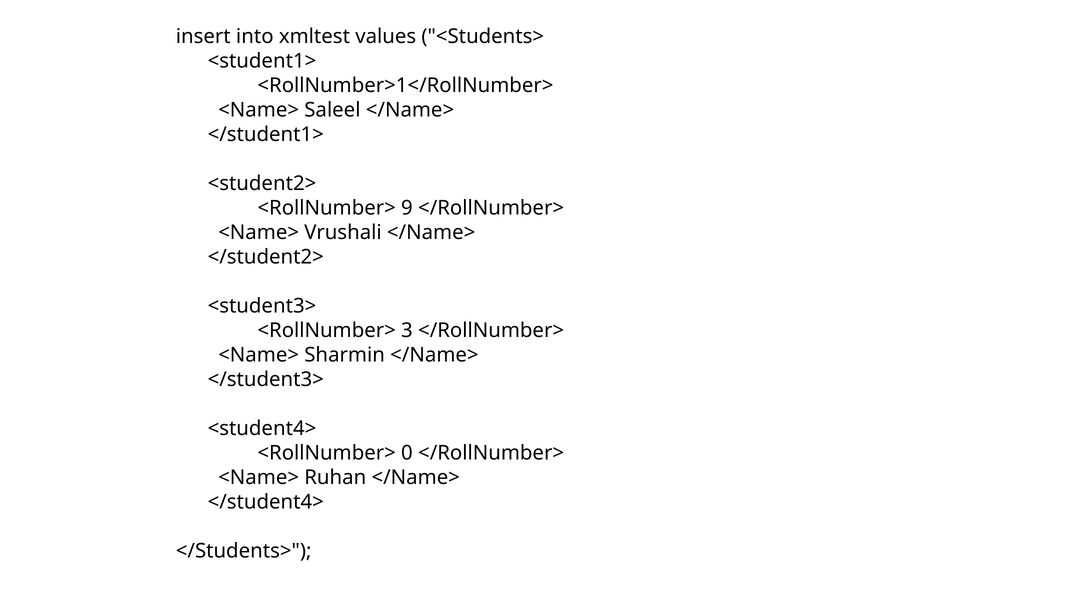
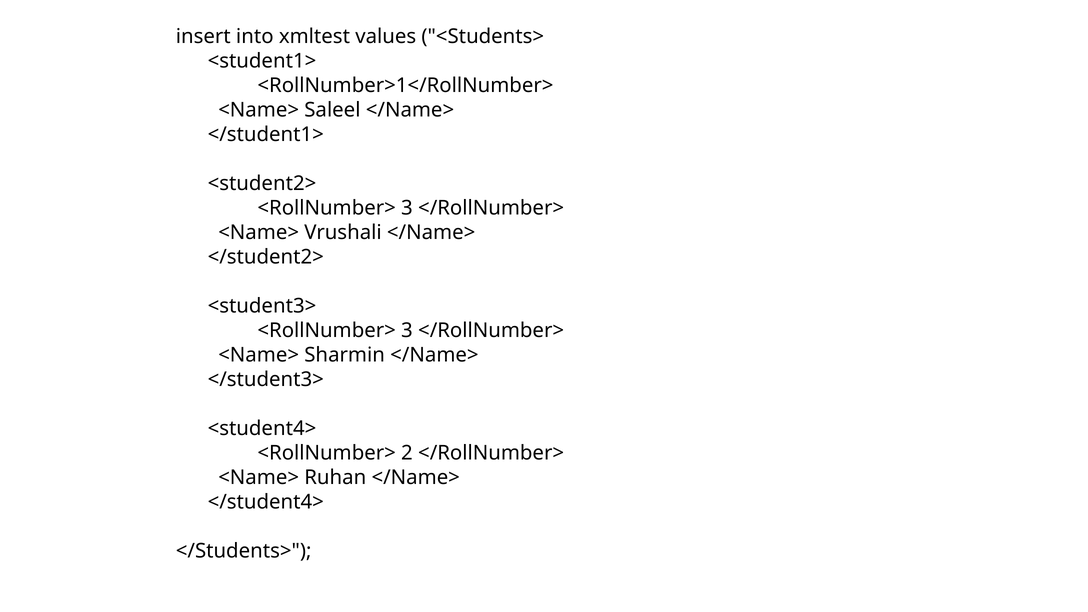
9 at (407, 208): 9 -> 3
0: 0 -> 2
